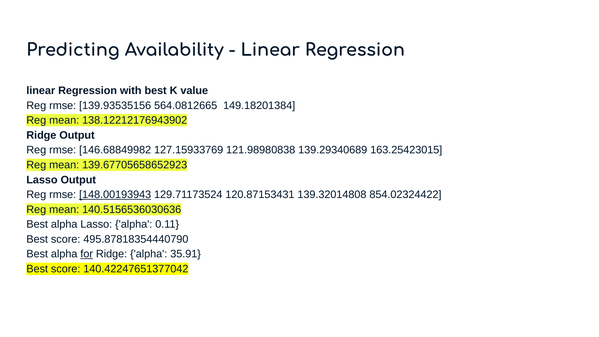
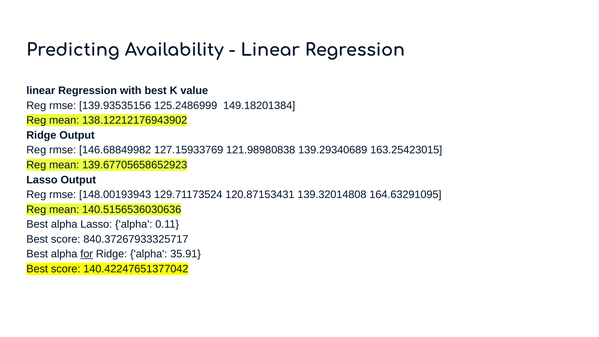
564.0812665: 564.0812665 -> 125.2486999
148.00193943 underline: present -> none
854.02324422: 854.02324422 -> 164.63291095
495.87818354440790: 495.87818354440790 -> 840.37267933325717
